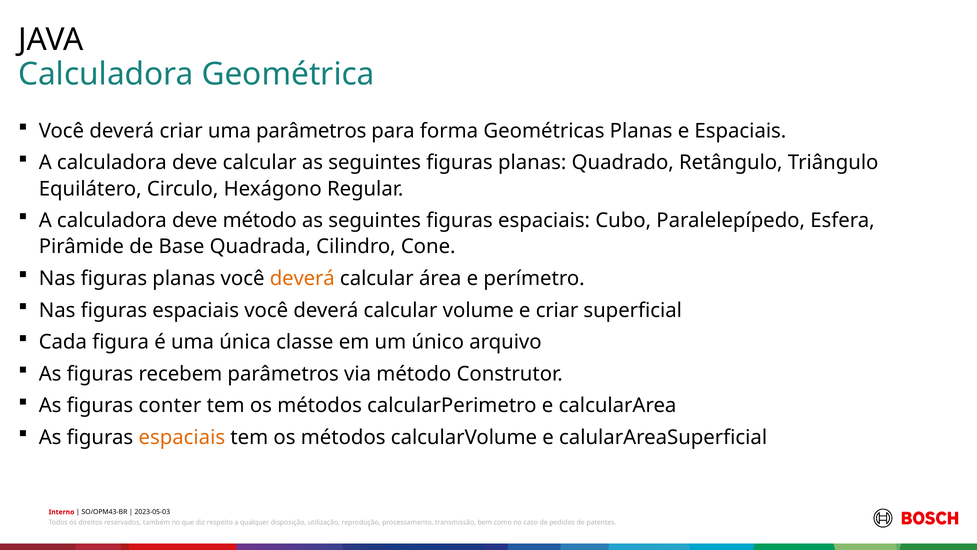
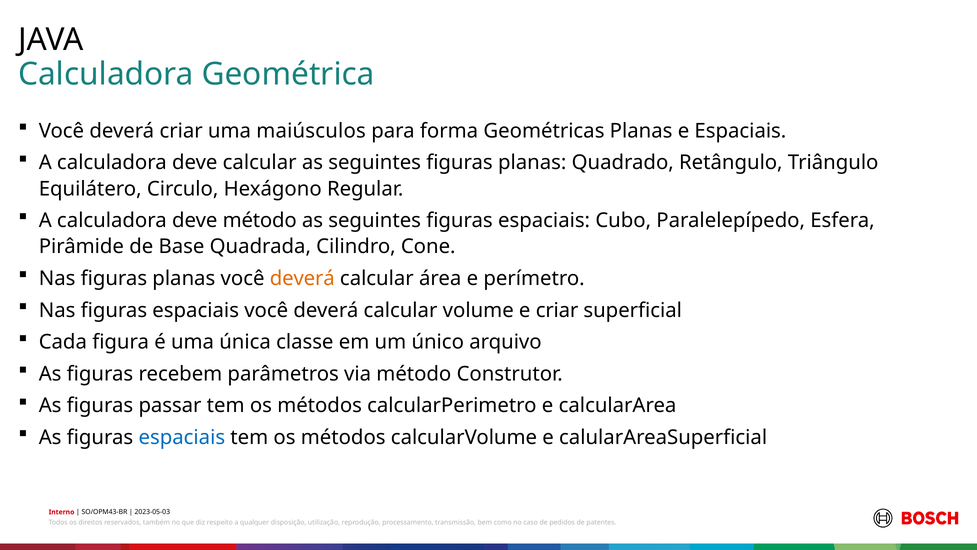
uma parâmetros: parâmetros -> maiúsculos
conter: conter -> passar
espaciais at (182, 437) colour: orange -> blue
